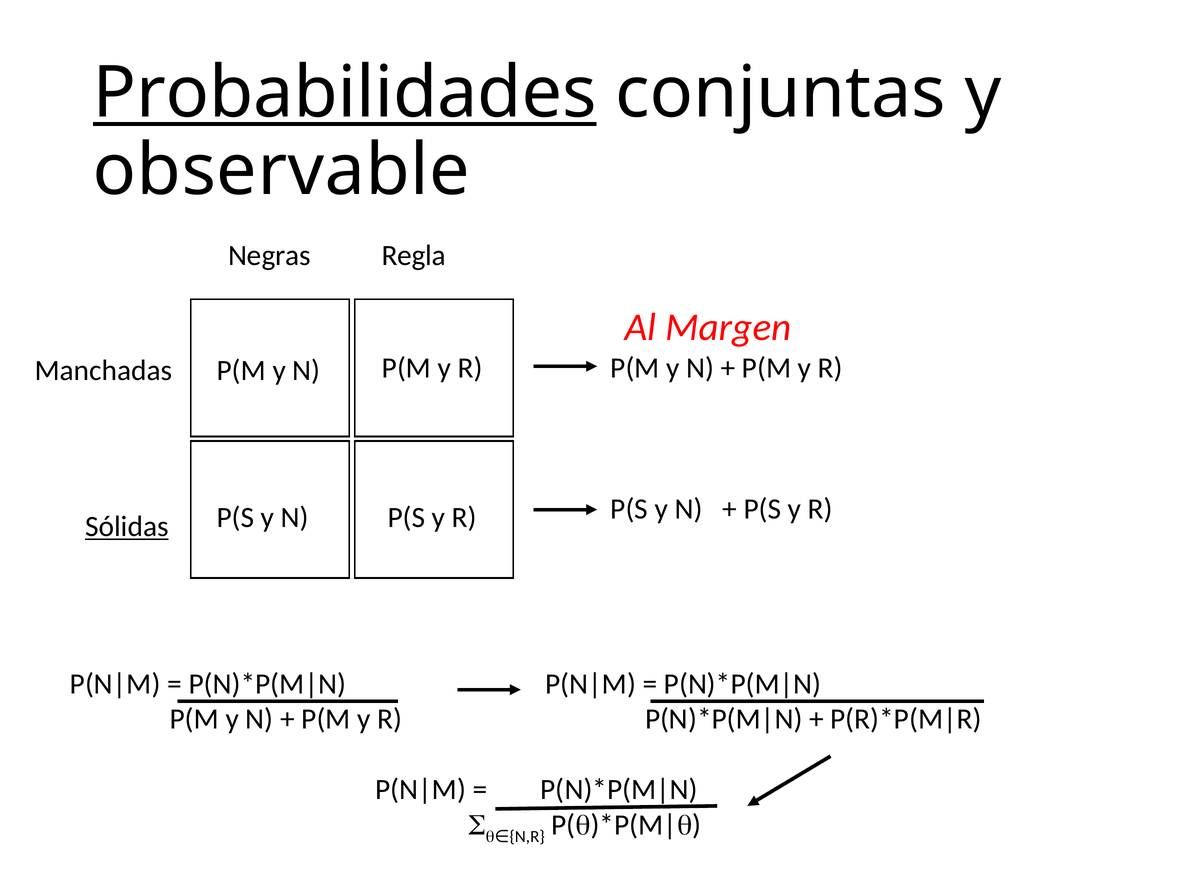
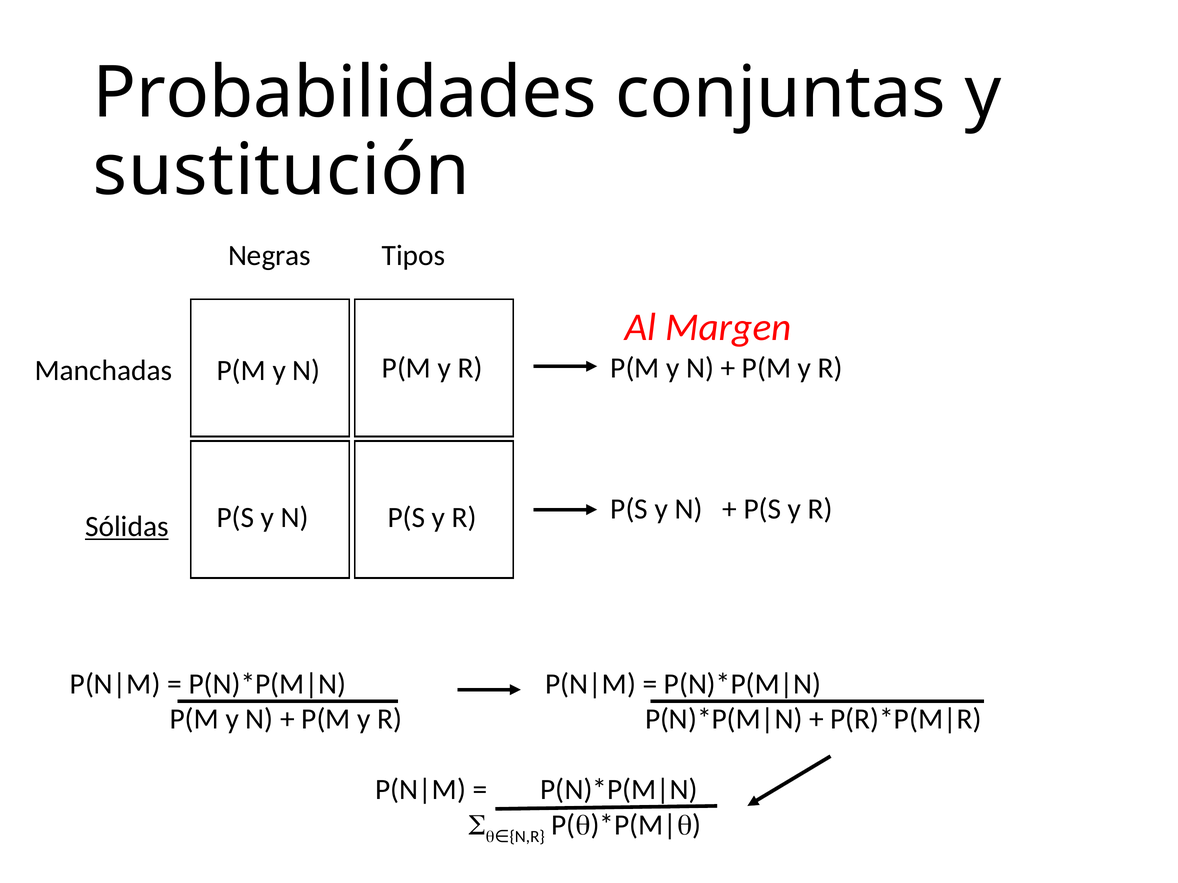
Probabilidades underline: present -> none
observable: observable -> sustitución
Regla: Regla -> Tipos
